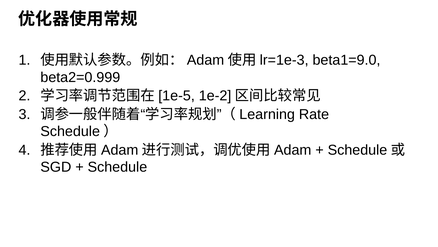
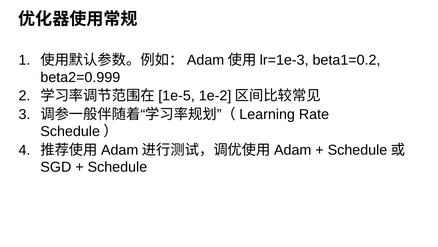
beta1=9.0: beta1=9.0 -> beta1=0.2
